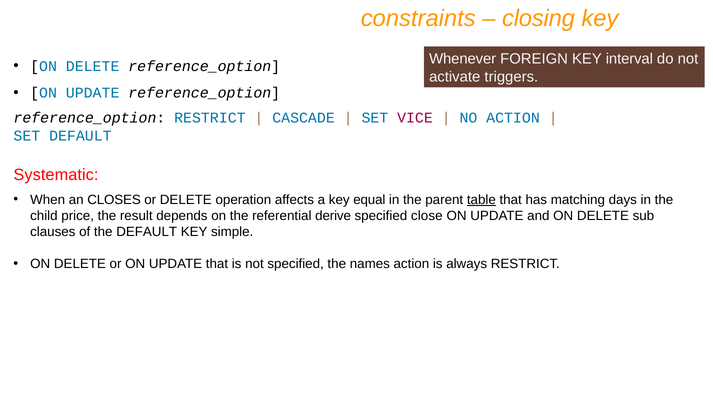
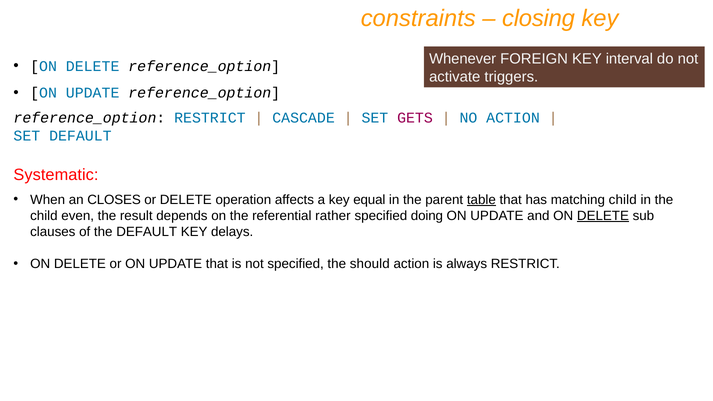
VICE: VICE -> GETS
matching days: days -> child
price: price -> even
derive: derive -> rather
close: close -> doing
DELETE at (603, 216) underline: none -> present
simple: simple -> delays
names: names -> should
